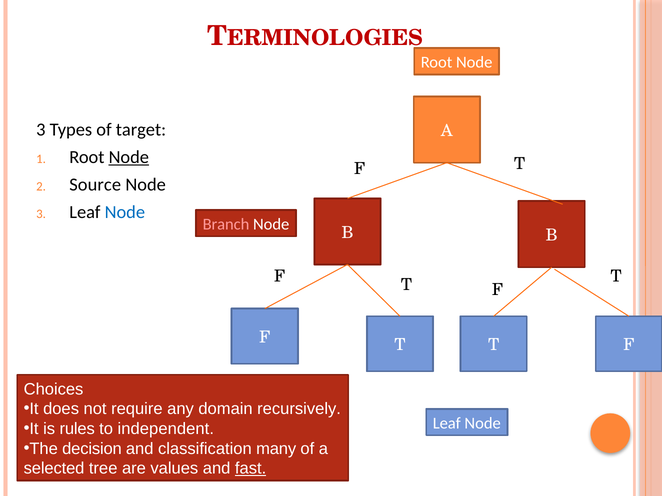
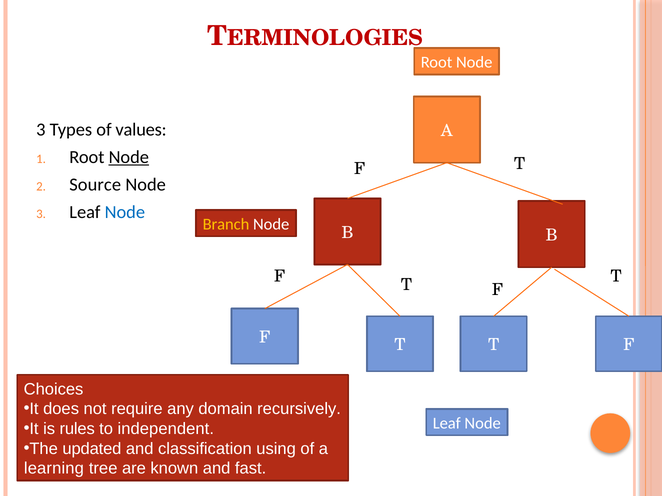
target: target -> values
Branch colour: pink -> yellow
decision: decision -> updated
many: many -> using
selected: selected -> learning
values: values -> known
fast underline: present -> none
